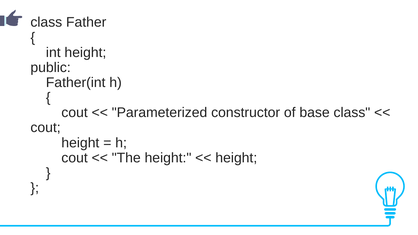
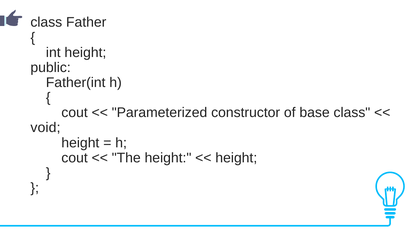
cout at (46, 128): cout -> void
